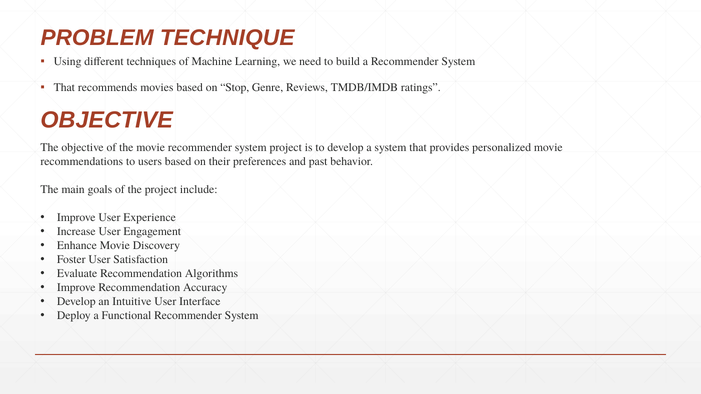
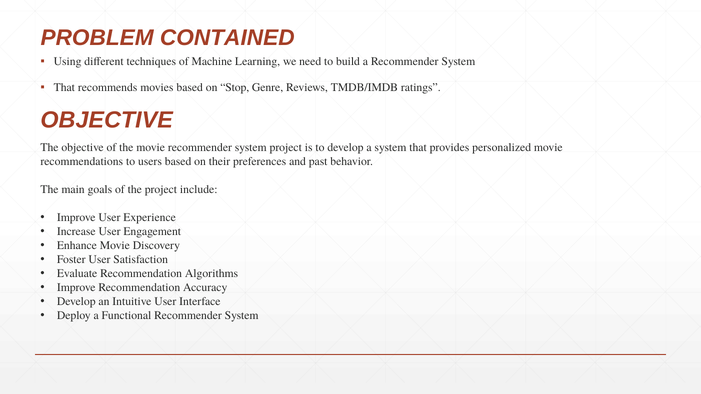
TECHNIQUE: TECHNIQUE -> CONTAINED
